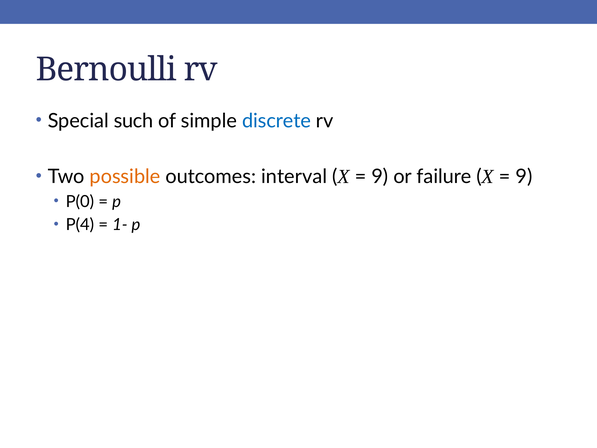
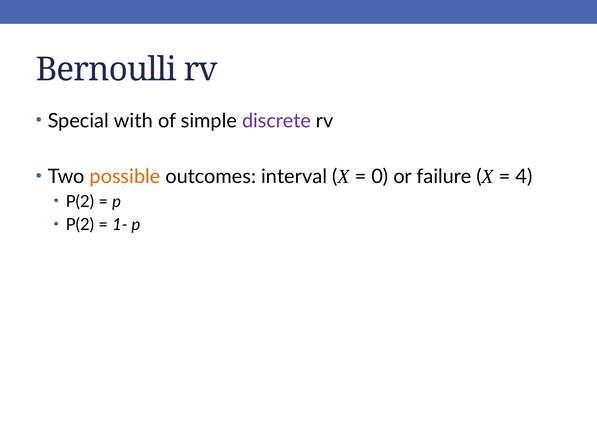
such: such -> with
discrete colour: blue -> purple
9 at (380, 177): 9 -> 0
9 at (524, 177): 9 -> 4
P(0 at (80, 201): P(0 -> P(2
P(4 at (80, 225): P(4 -> P(2
